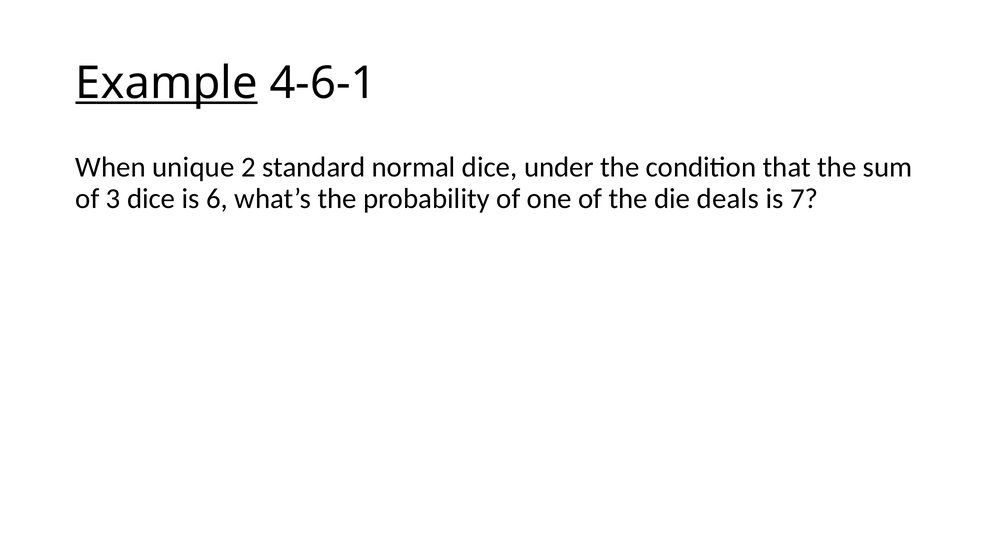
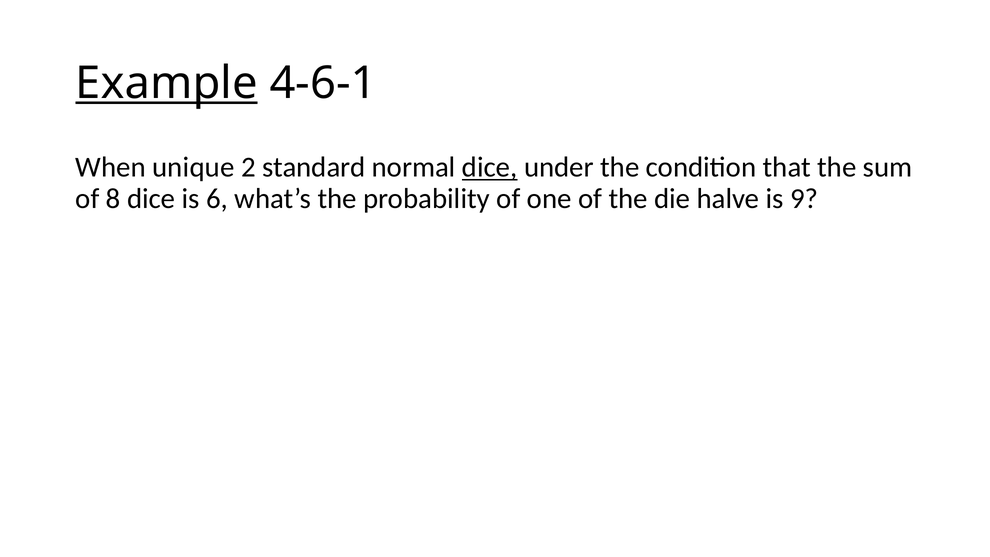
dice at (490, 167) underline: none -> present
3: 3 -> 8
deals: deals -> halve
7: 7 -> 9
